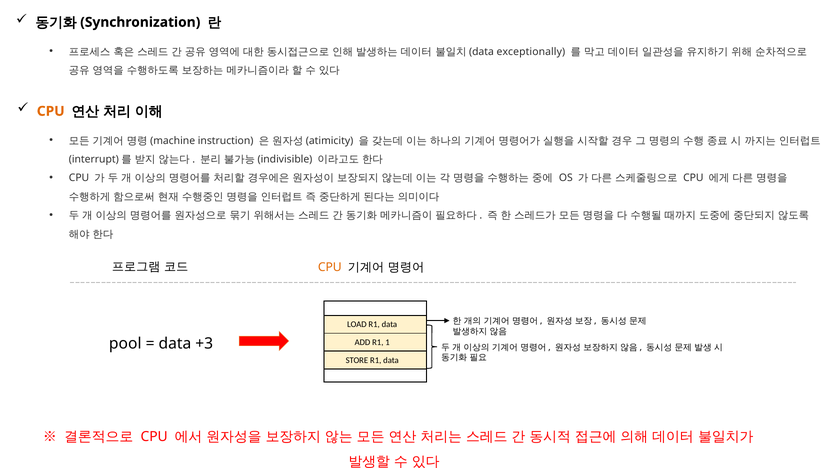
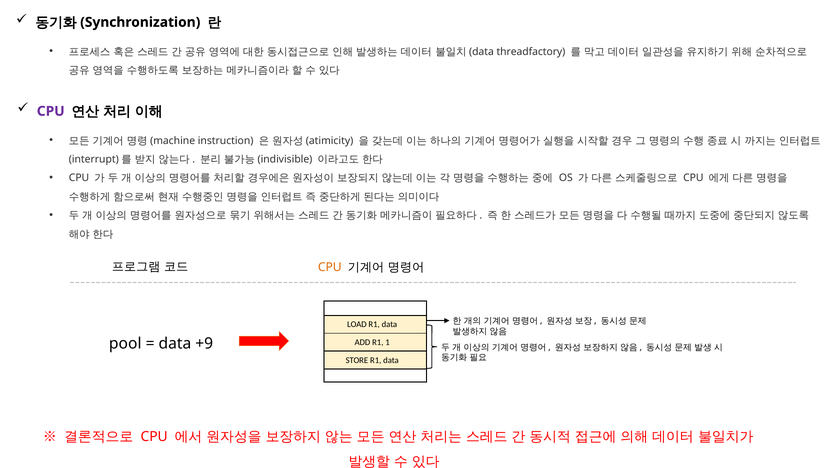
exceptionally: exceptionally -> threadfactory
CPU at (51, 111) colour: orange -> purple
+3: +3 -> +9
